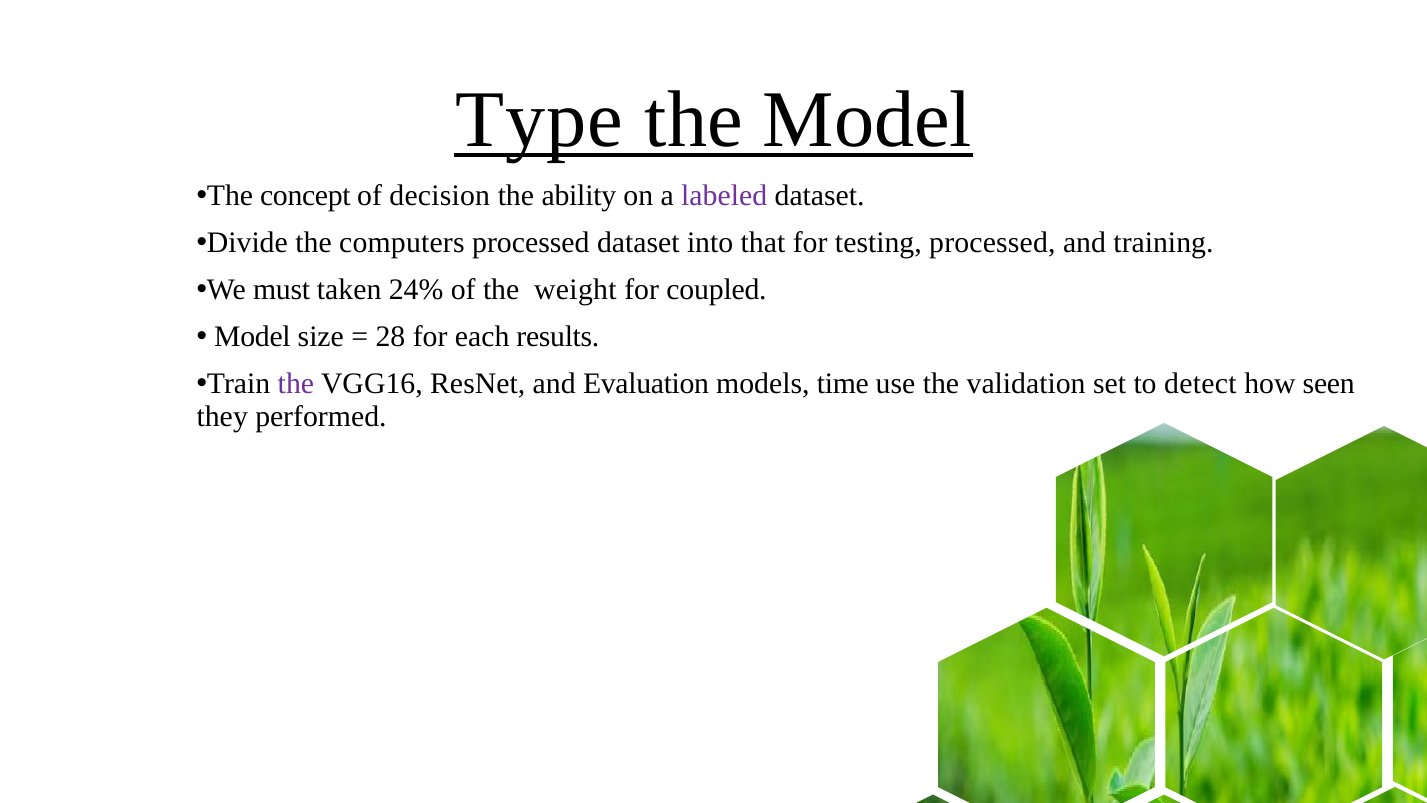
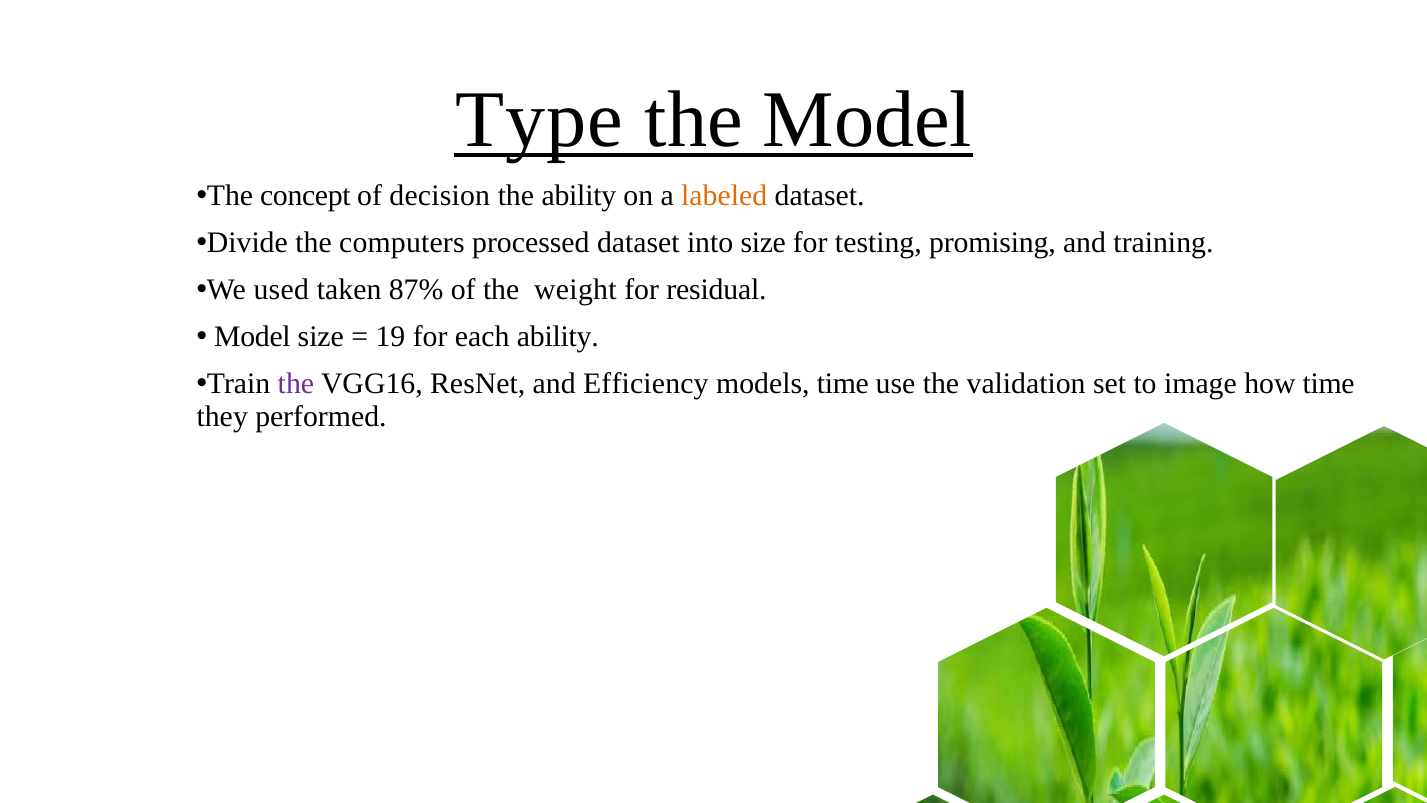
labeled colour: purple -> orange
into that: that -> size
testing processed: processed -> promising
must: must -> used
24%: 24% -> 87%
coupled: coupled -> residual
28: 28 -> 19
each results: results -> ability
Evaluation: Evaluation -> Efficiency
detect: detect -> image
how seen: seen -> time
